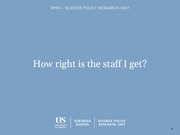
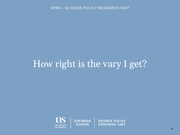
staff: staff -> vary
